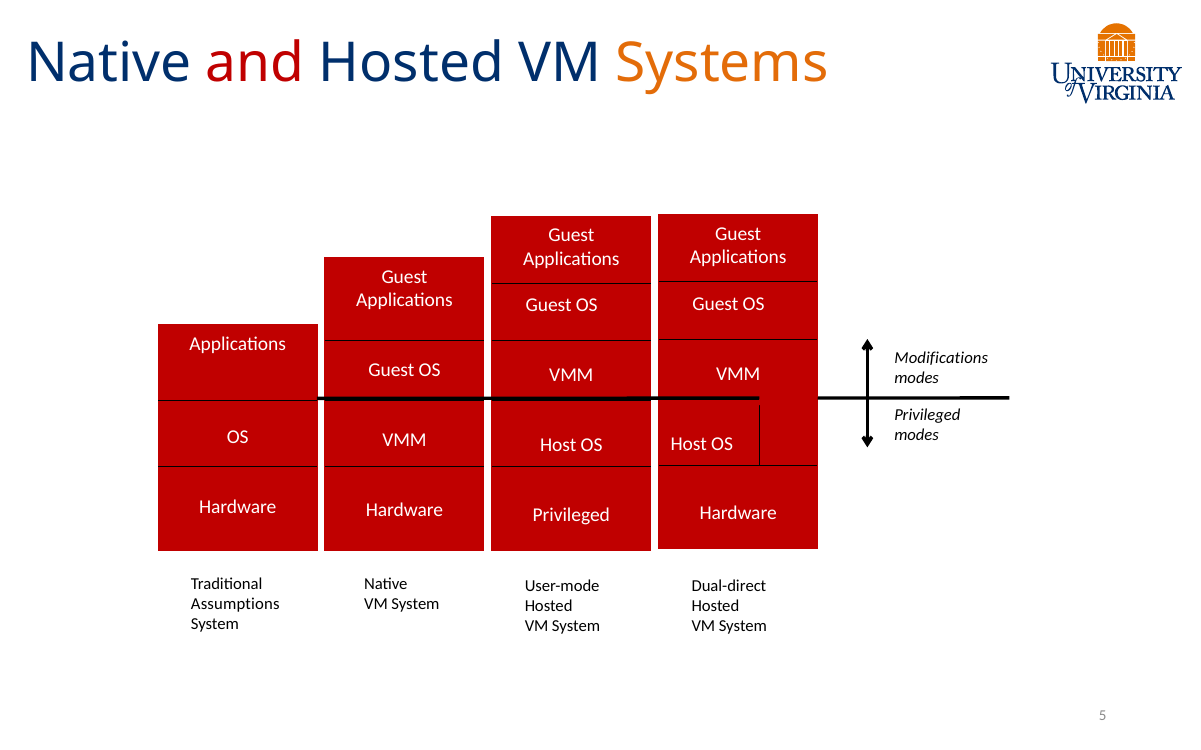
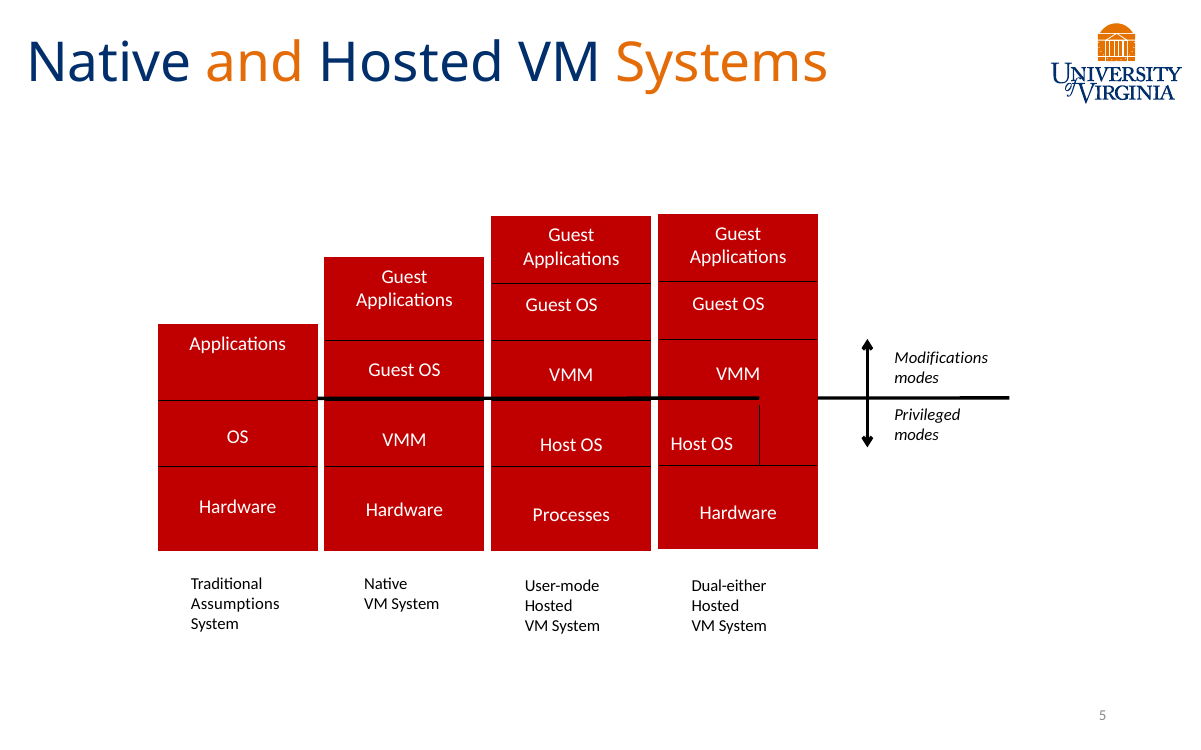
and colour: red -> orange
Privileged at (571, 515): Privileged -> Processes
Dual-direct: Dual-direct -> Dual-either
